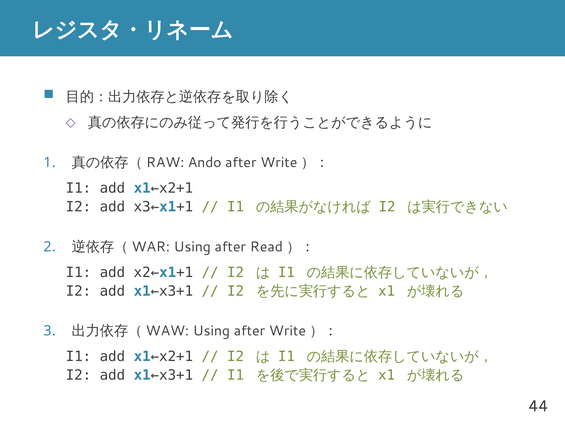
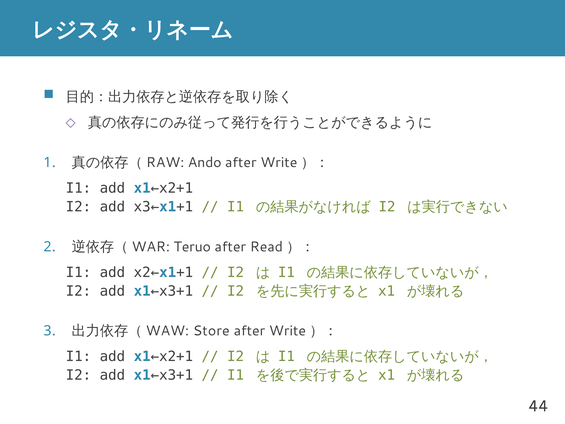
Using at (192, 247): Using -> Teruo
Using at (211, 331): Using -> Store
